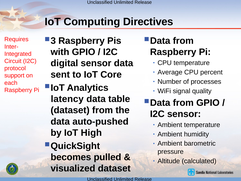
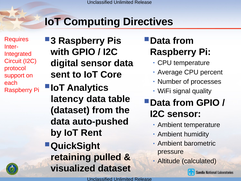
High: High -> Rent
becomes: becomes -> retaining
